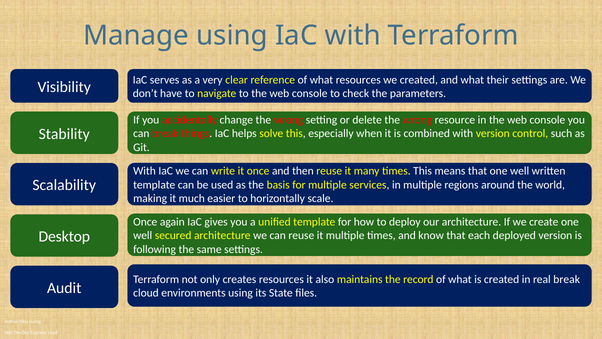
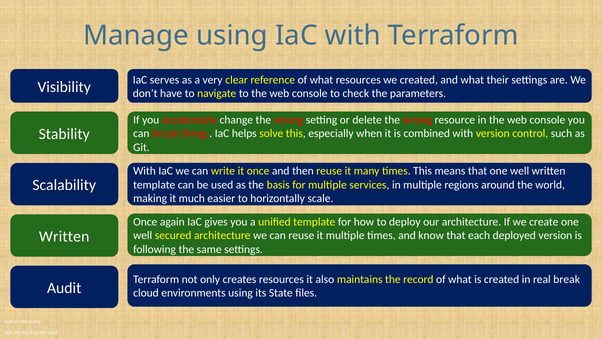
Desktop at (64, 236): Desktop -> Written
